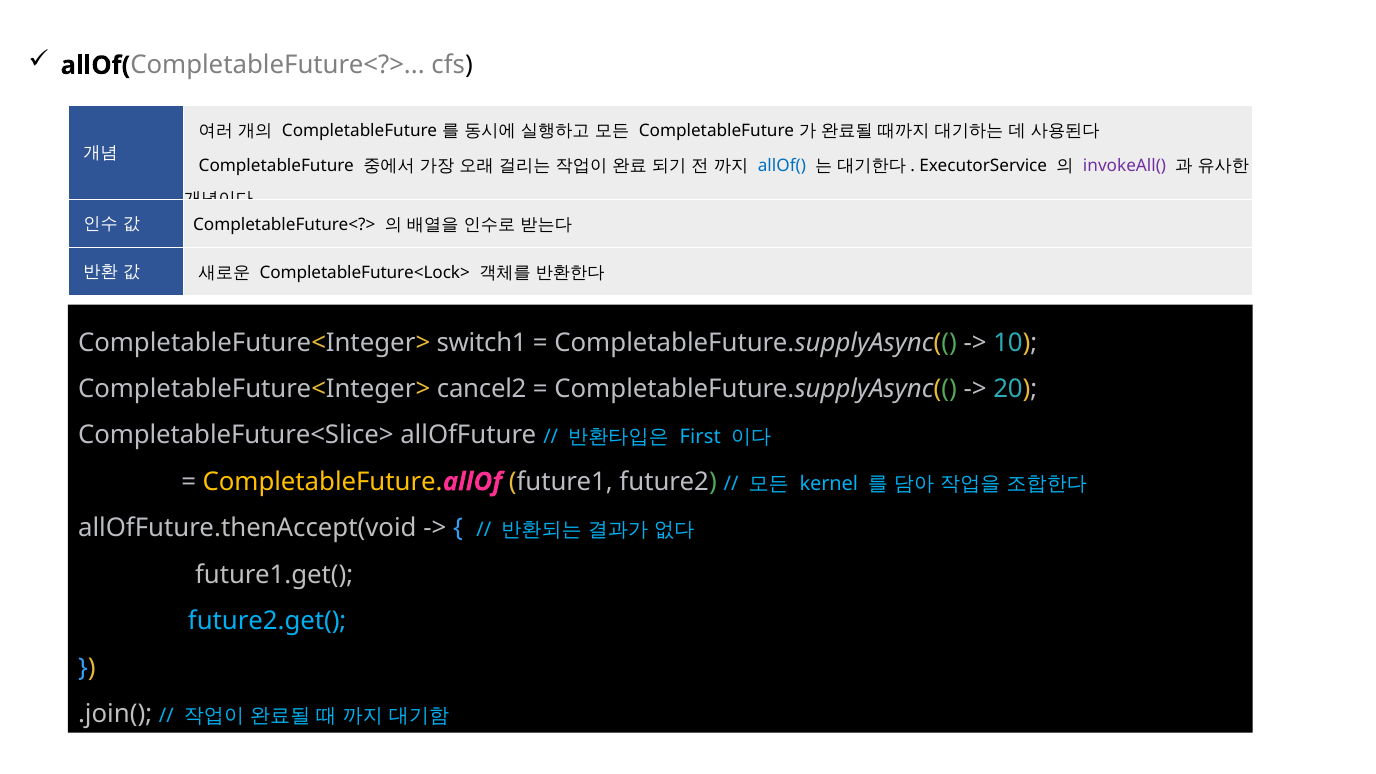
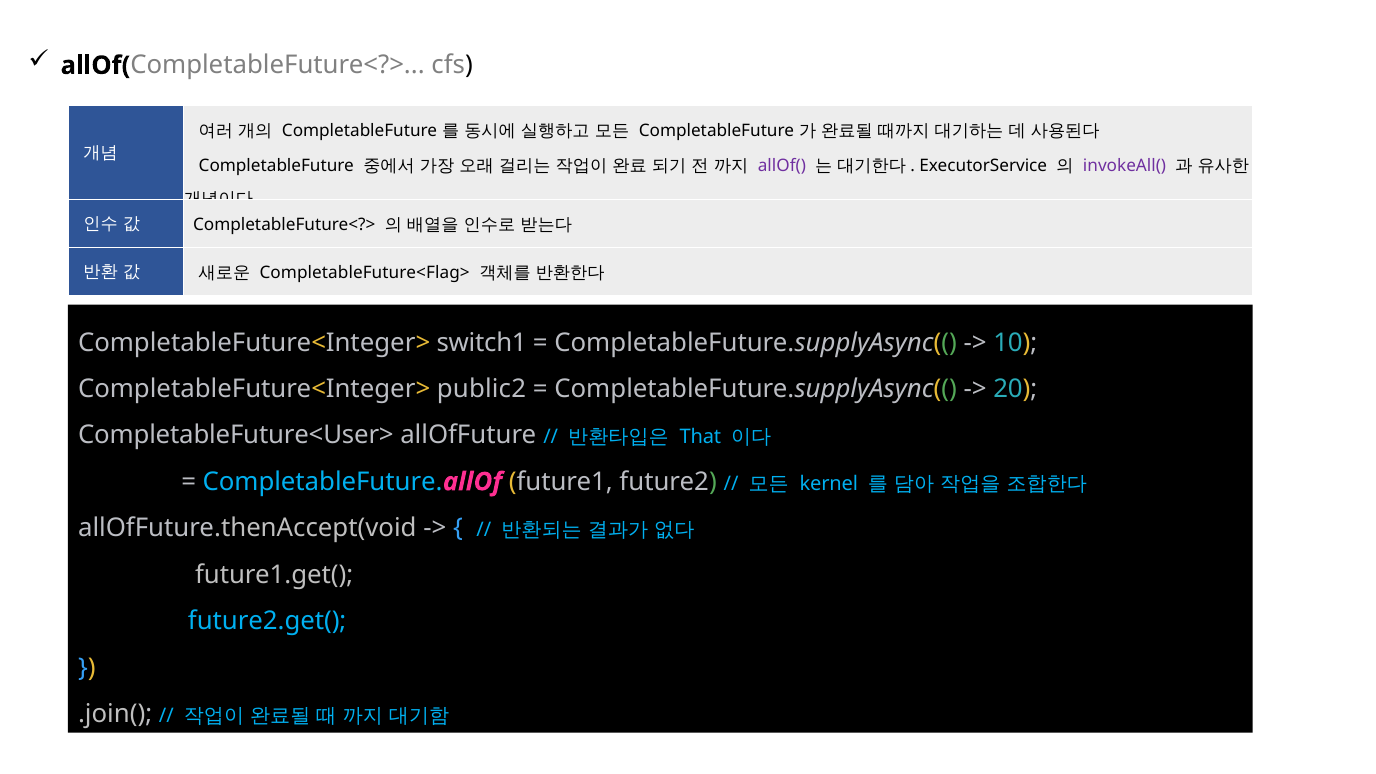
allOf( at (782, 166) colour: blue -> purple
CompletableFuture<Lock>: CompletableFuture<Lock> -> CompletableFuture<Flag>
cancel2: cancel2 -> public2
CompletableFuture<Slice>: CompletableFuture<Slice> -> CompletableFuture<User>
First: First -> That
CompletableFuture at (323, 482) colour: yellow -> light blue
